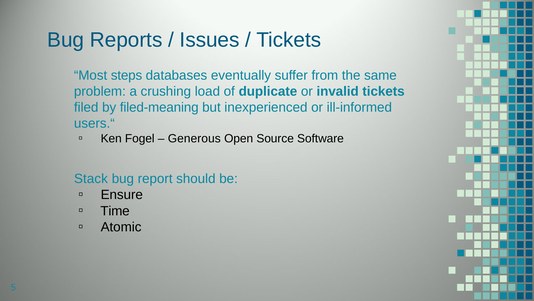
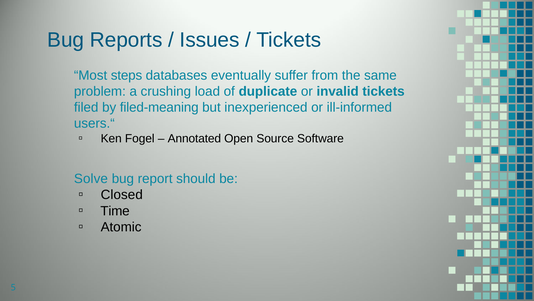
Generous: Generous -> Annotated
Stack: Stack -> Solve
Ensure: Ensure -> Closed
